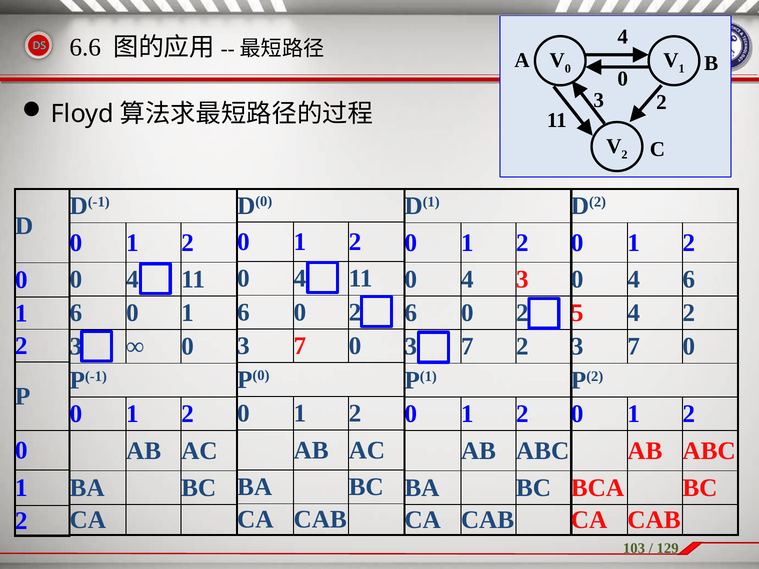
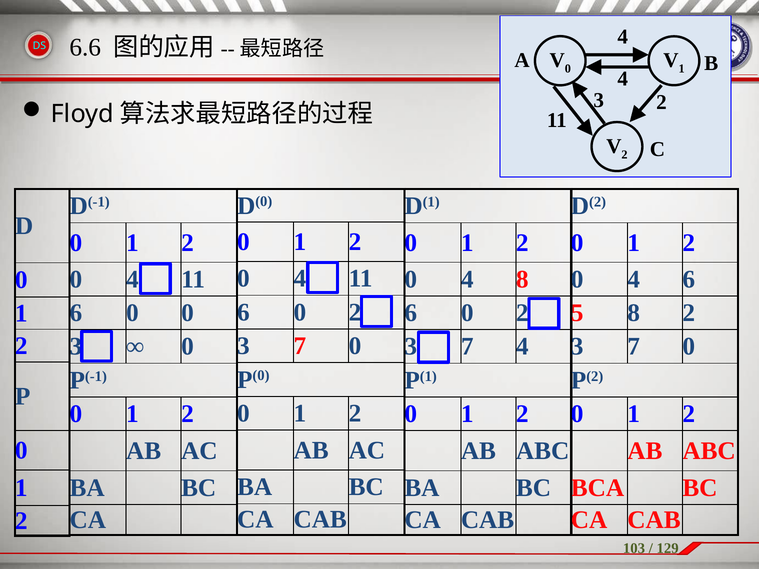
0 at (623, 79): 0 -> 4
4 3: 3 -> 8
6 0 1: 1 -> 0
5 4: 4 -> 8
7 2: 2 -> 4
